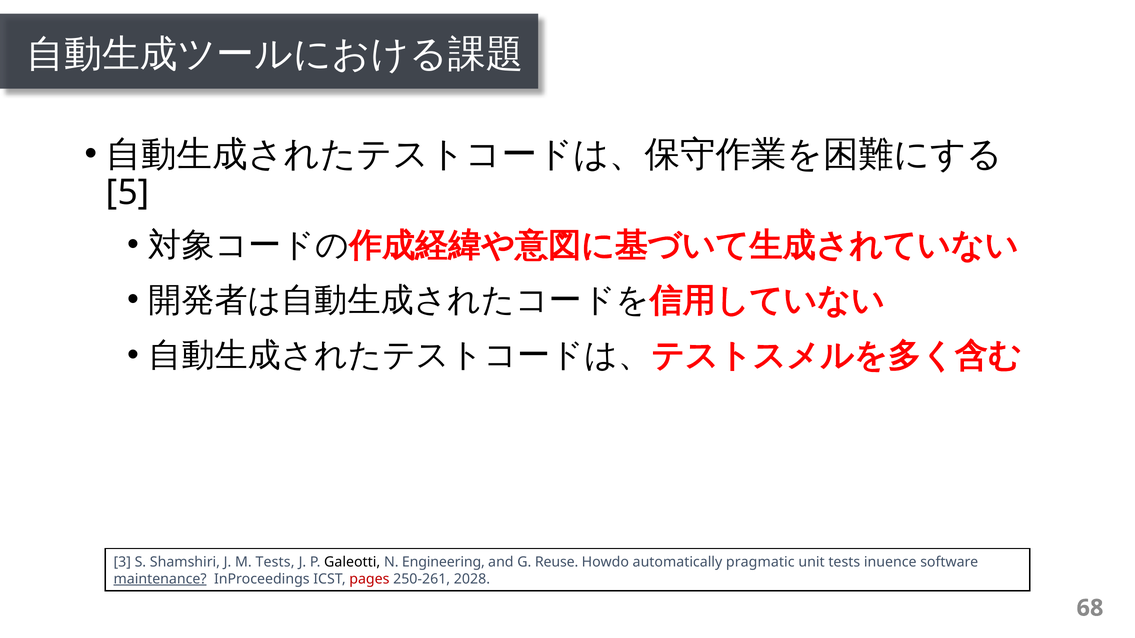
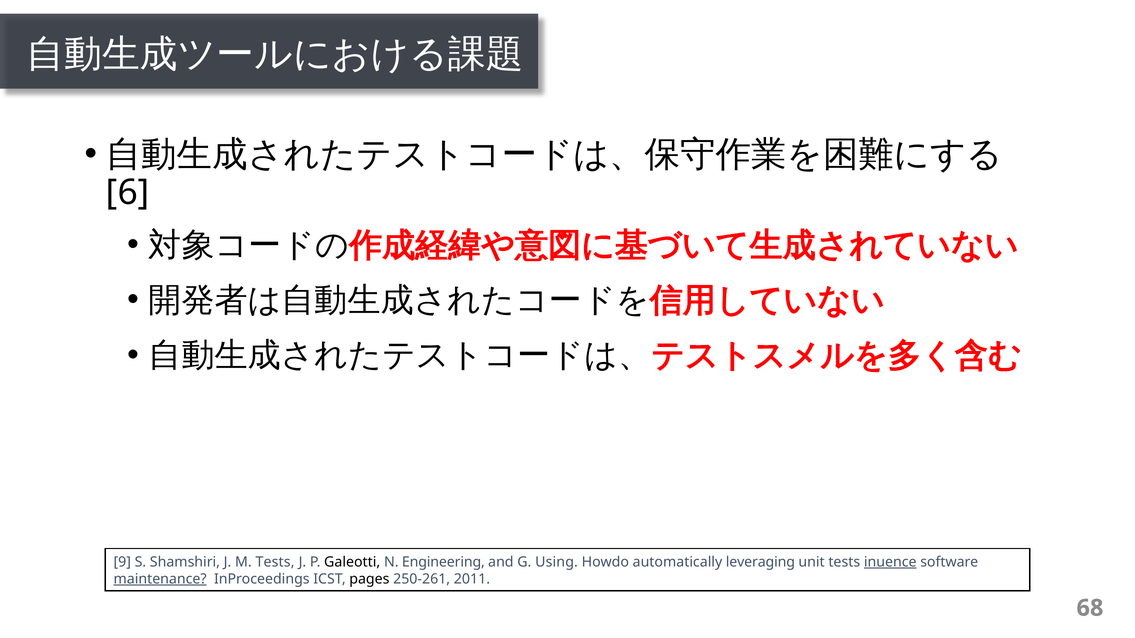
5: 5 -> 6
3: 3 -> 9
Reuse: Reuse -> Using
pragmatic: pragmatic -> leveraging
inuence underline: none -> present
pages colour: red -> black
2028: 2028 -> 2011
